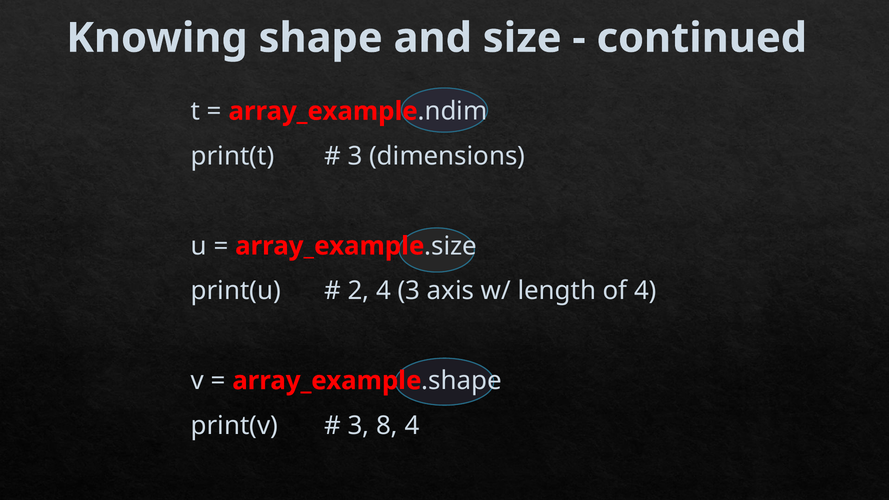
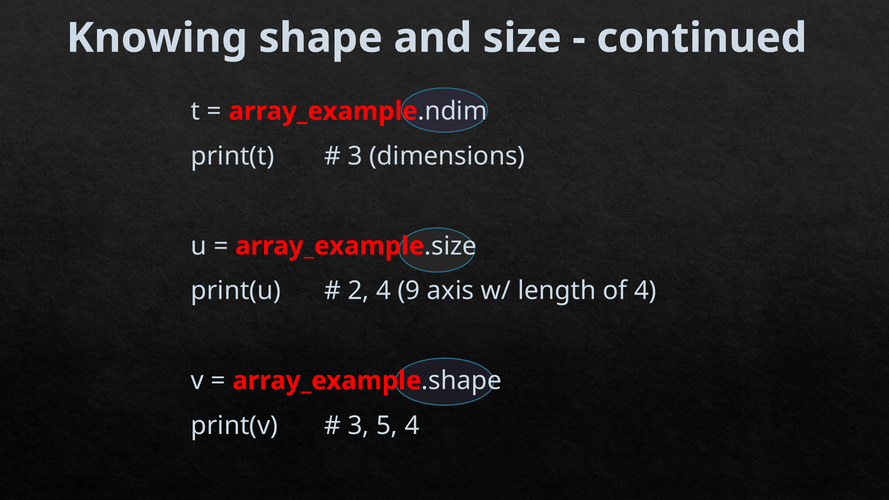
4 3: 3 -> 9
8: 8 -> 5
